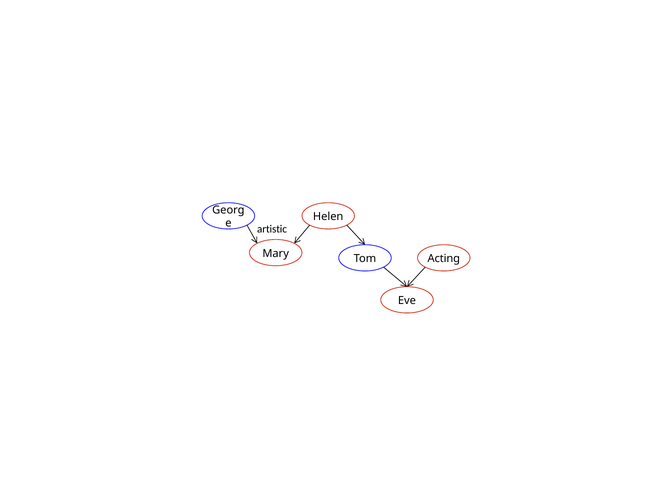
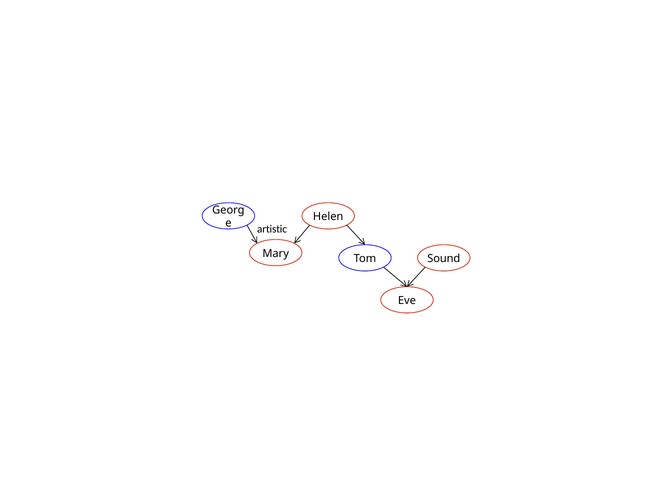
Acting: Acting -> Sound
